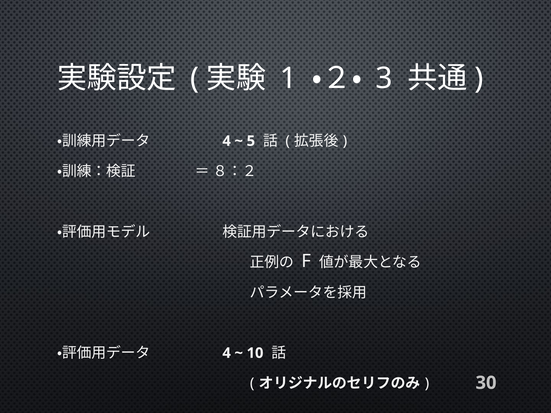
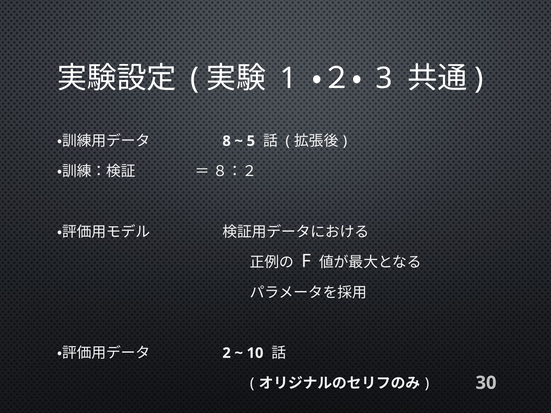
4 at (227, 141): 4 -> 8
4 at (227, 353): 4 -> 2
